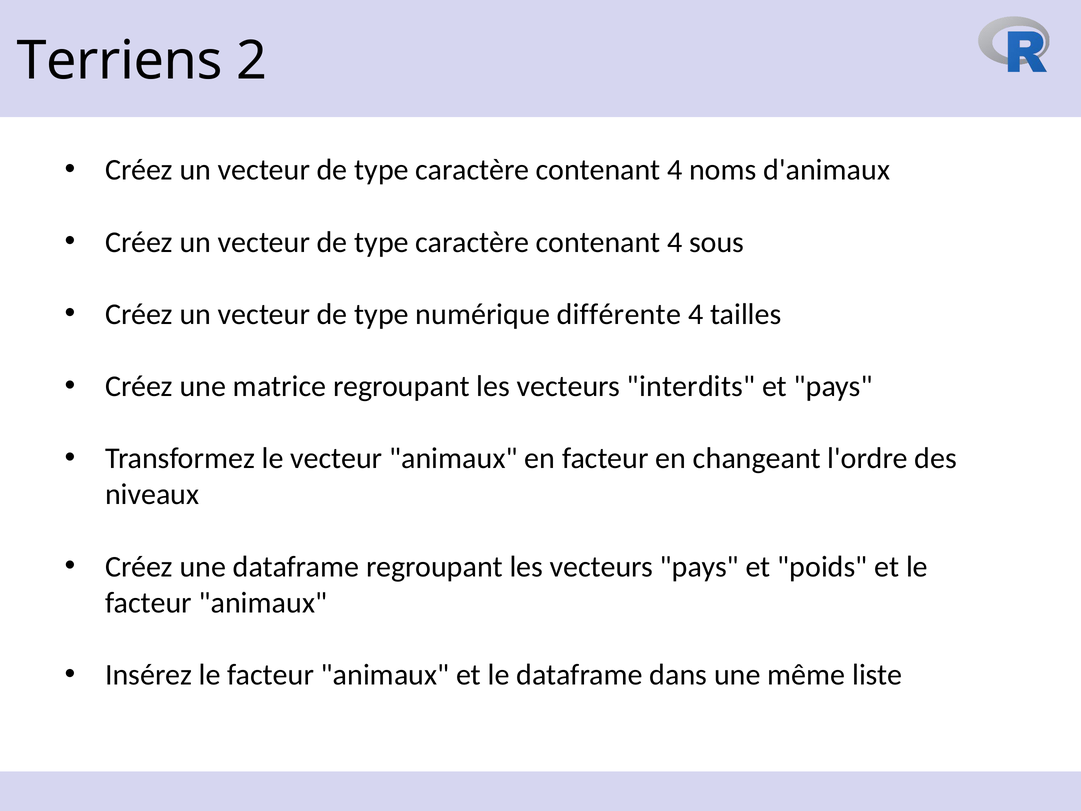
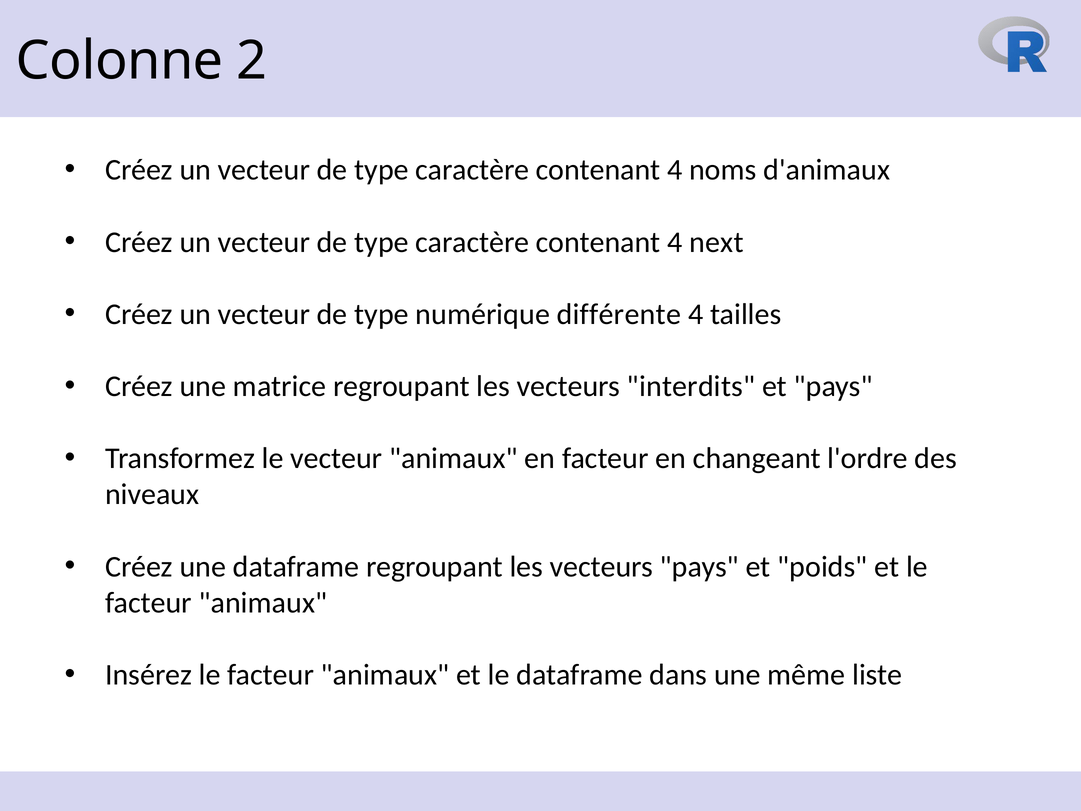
Terriens: Terriens -> Colonne
sous: sous -> next
